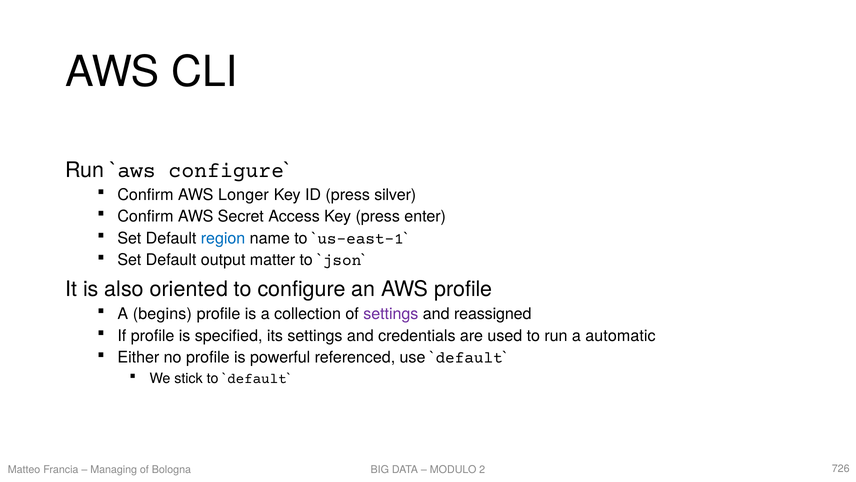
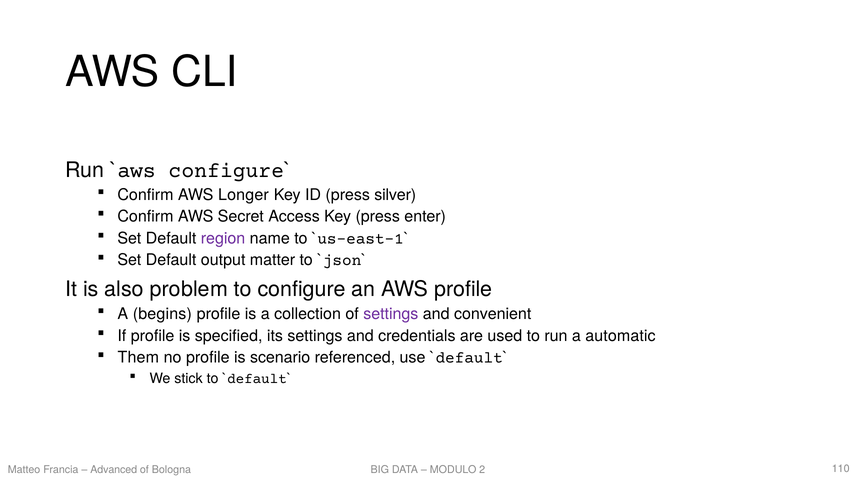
region colour: blue -> purple
oriented: oriented -> problem
reassigned: reassigned -> convenient
Either: Either -> Them
powerful: powerful -> scenario
Managing: Managing -> Advanced
726: 726 -> 110
